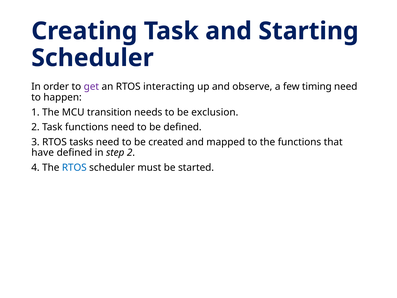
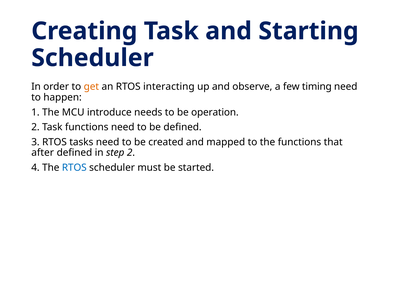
get colour: purple -> orange
transition: transition -> introduce
exclusion: exclusion -> operation
have: have -> after
